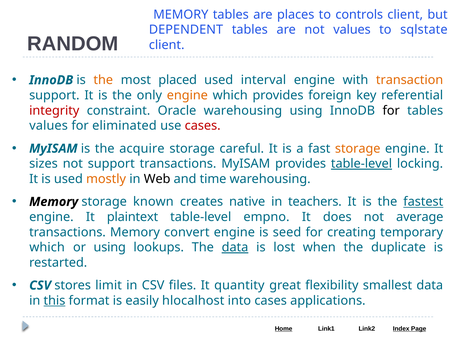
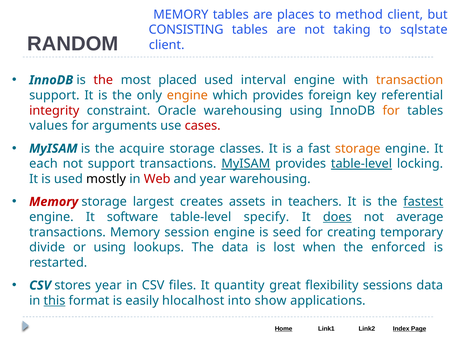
controls: controls -> method
DEPENDENT: DEPENDENT -> CONSISTING
not values: values -> taking
the at (103, 80) colour: orange -> red
for at (391, 111) colour: black -> orange
eliminated: eliminated -> arguments
careful: careful -> classes
sizes: sizes -> each
MyISAM at (246, 164) underline: none -> present
mostly colour: orange -> black
Web colour: black -> red
and time: time -> year
Memory at (54, 202) colour: black -> red
known: known -> largest
native: native -> assets
plaintext: plaintext -> software
empno: empno -> specify
does underline: none -> present
convert: convert -> session
which at (47, 247): which -> divide
data at (235, 247) underline: present -> none
duplicate: duplicate -> enforced
stores limit: limit -> year
smallest: smallest -> sessions
into cases: cases -> show
